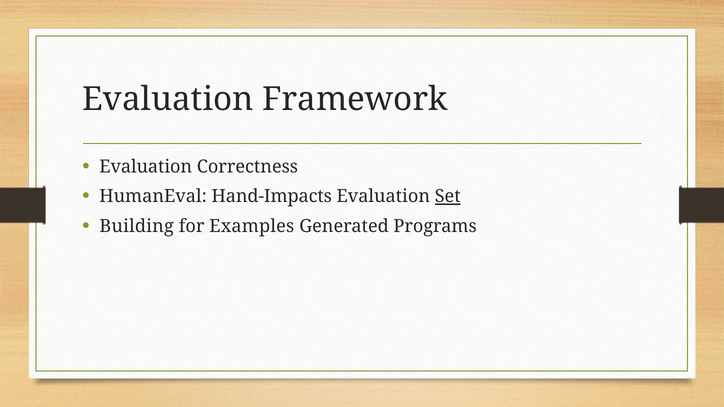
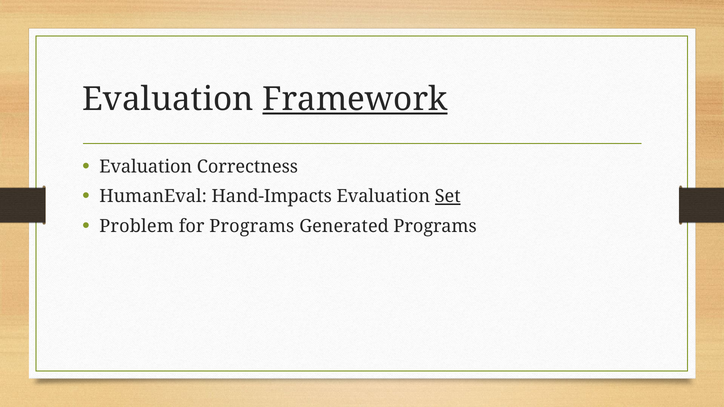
Framework underline: none -> present
Building: Building -> Problem
for Examples: Examples -> Programs
